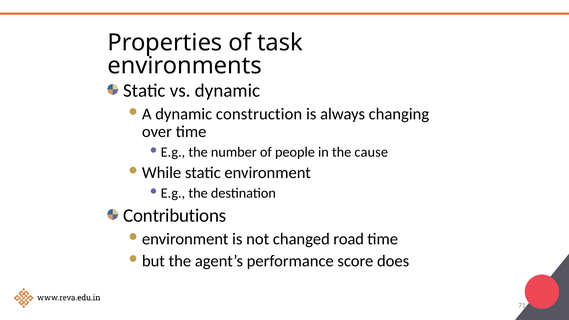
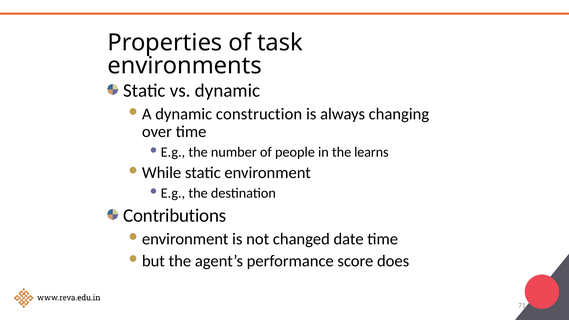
cause: cause -> learns
road: road -> date
